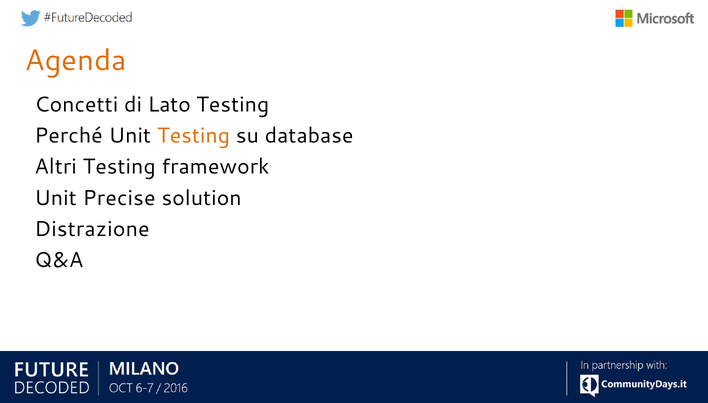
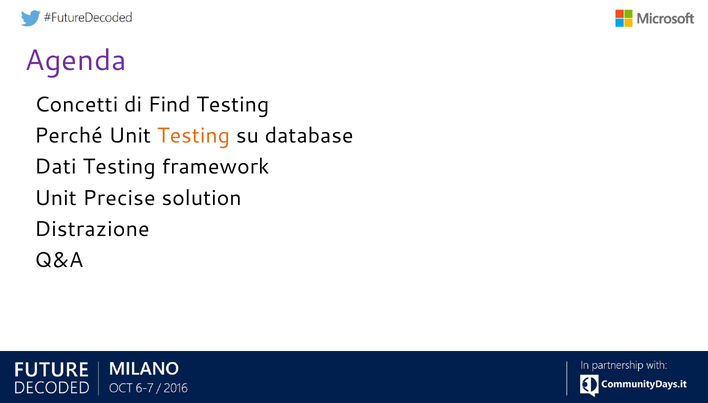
Agenda colour: orange -> purple
Lato: Lato -> Find
Altri: Altri -> Dati
